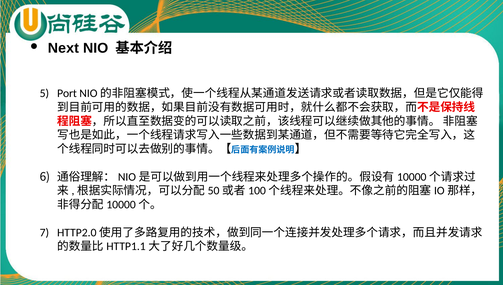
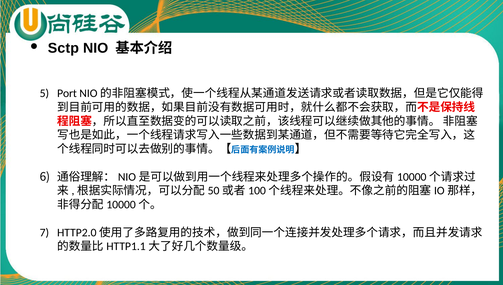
Next: Next -> Sctp
